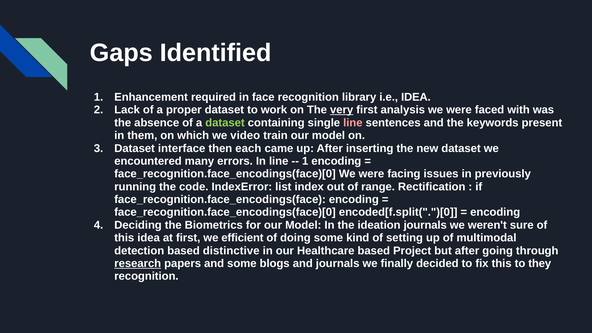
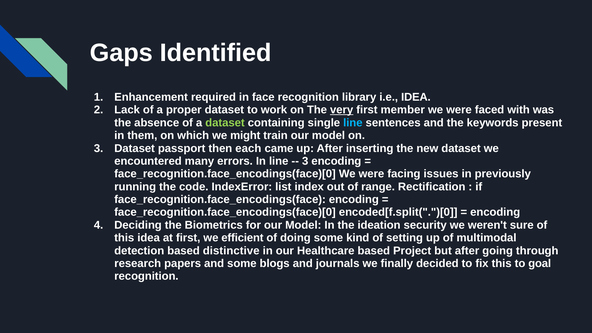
analysis: analysis -> member
line at (353, 123) colour: pink -> light blue
video: video -> might
interface: interface -> passport
1 at (305, 161): 1 -> 3
ideation journals: journals -> security
research underline: present -> none
they: they -> goal
